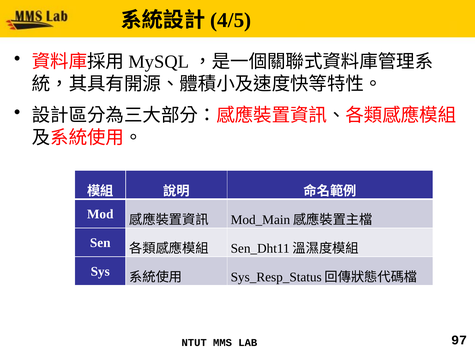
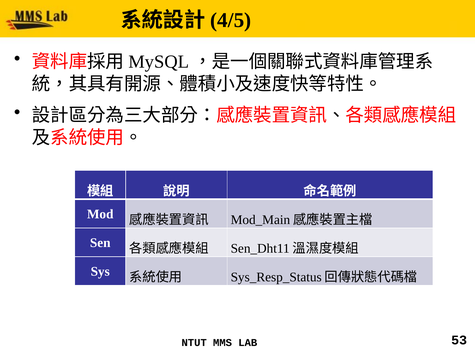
97: 97 -> 53
